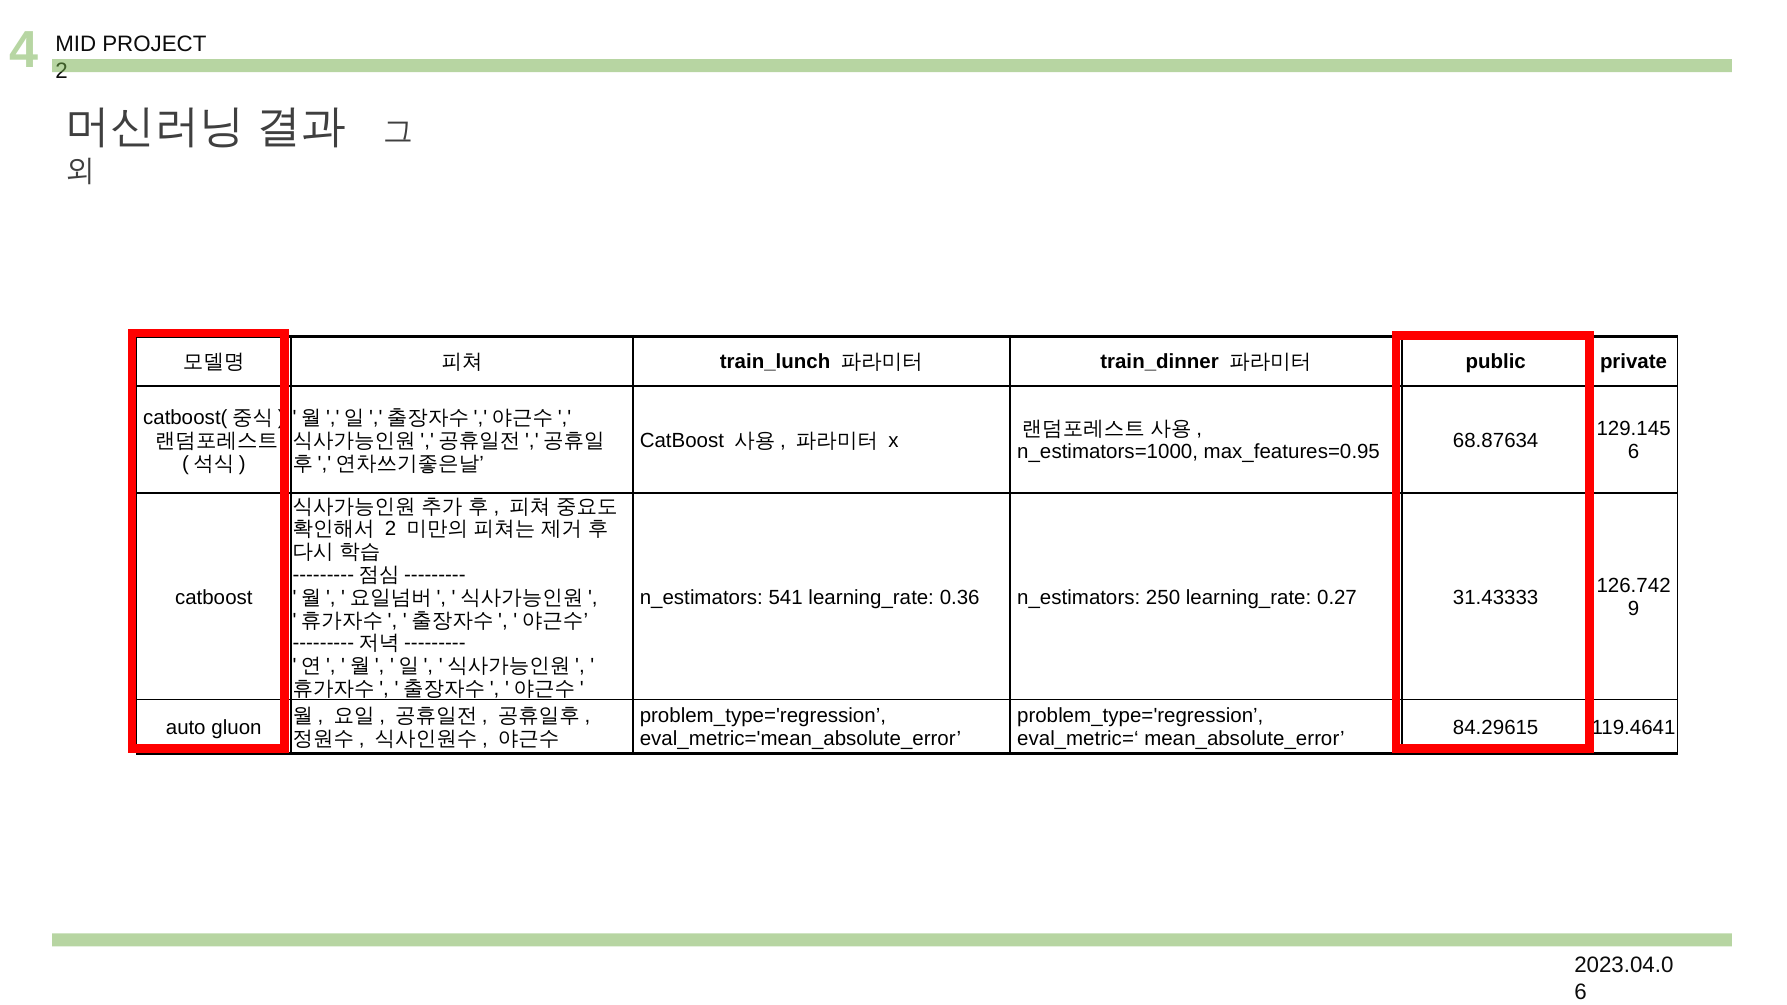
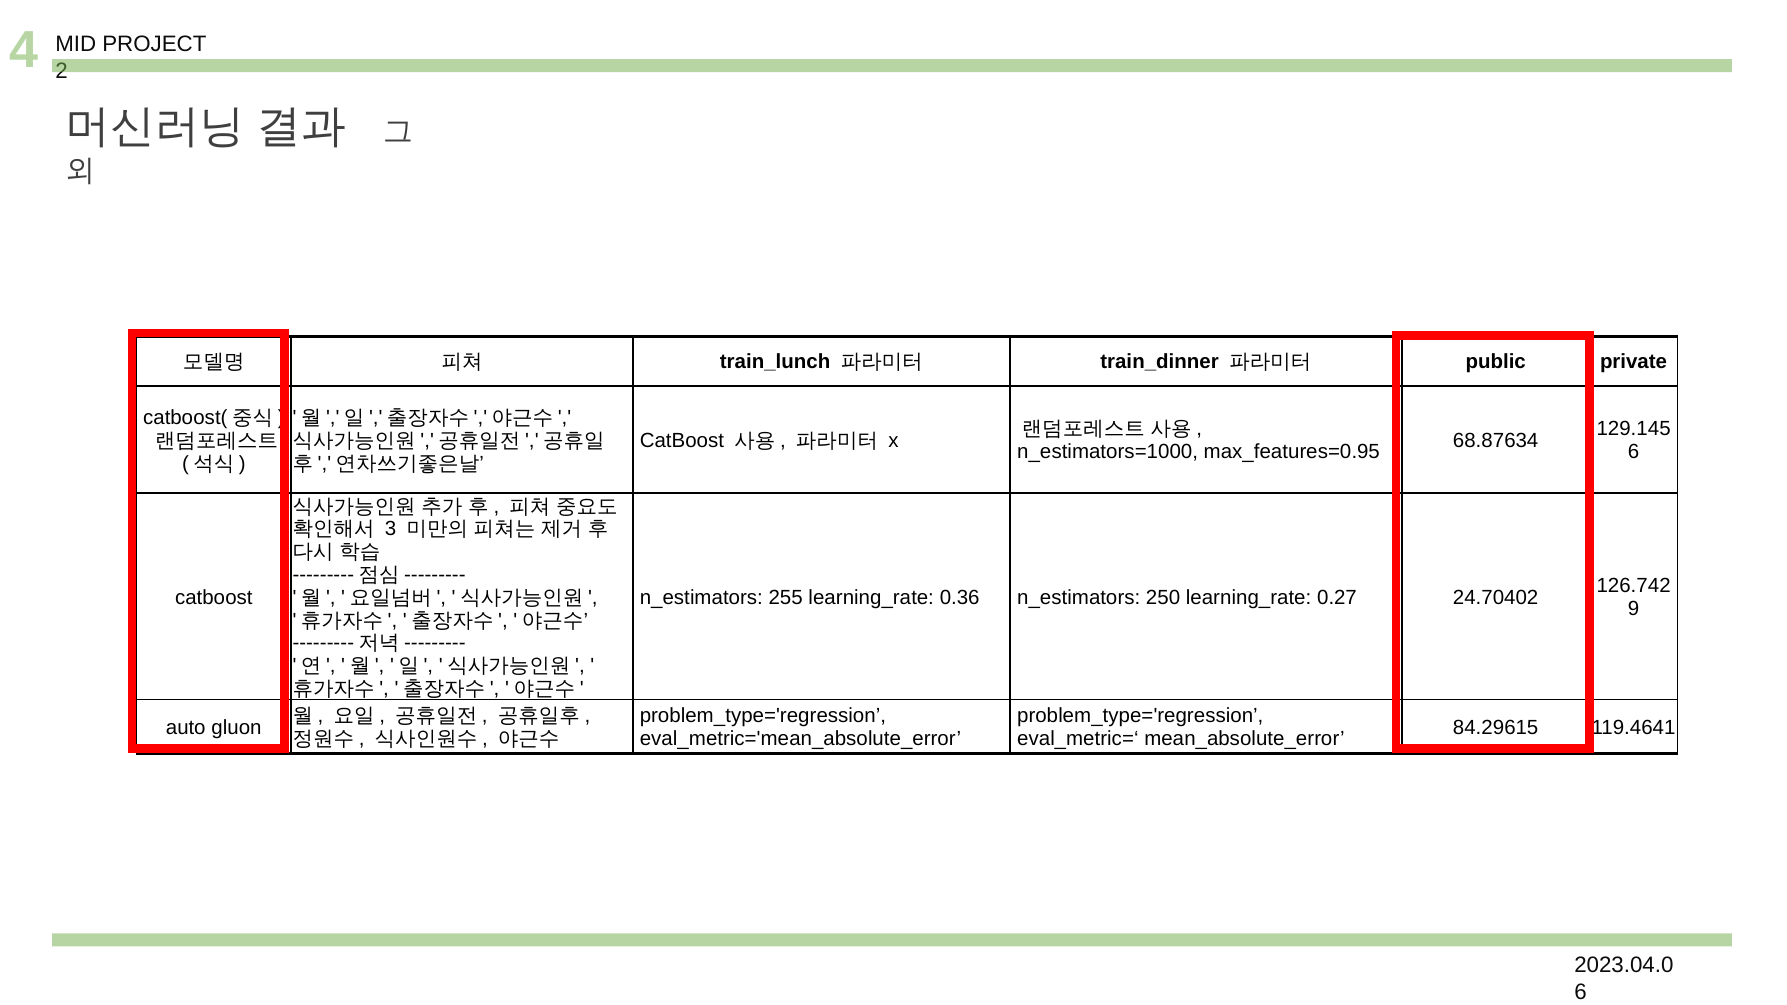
2 at (391, 529): 2 -> 3
541: 541 -> 255
31.43333: 31.43333 -> 24.70402
